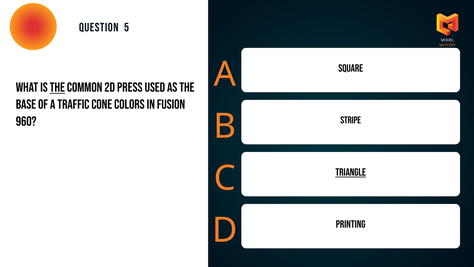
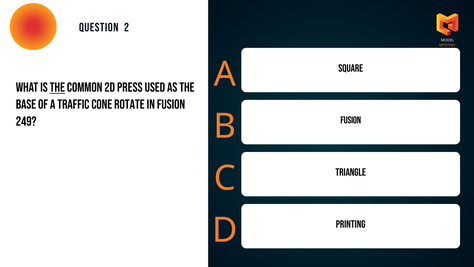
5: 5 -> 2
colors: colors -> rotate
960: 960 -> 249
Stripe at (351, 120): Stripe -> Fusion
Triangle underline: present -> none
